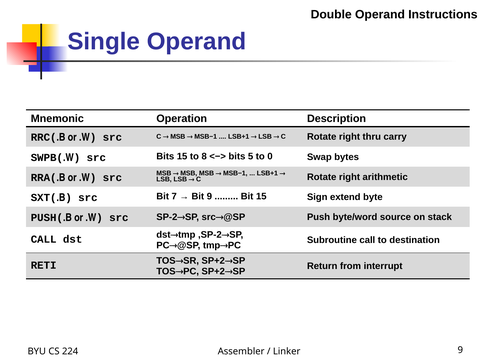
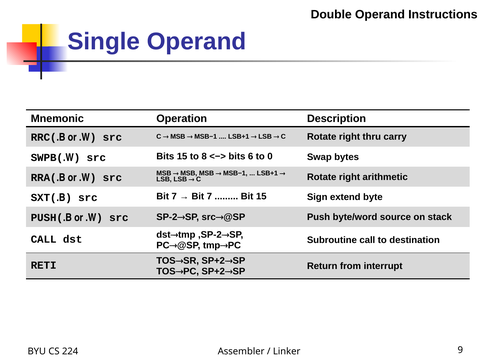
5: 5 -> 6
9 at (209, 197): 9 -> 7
